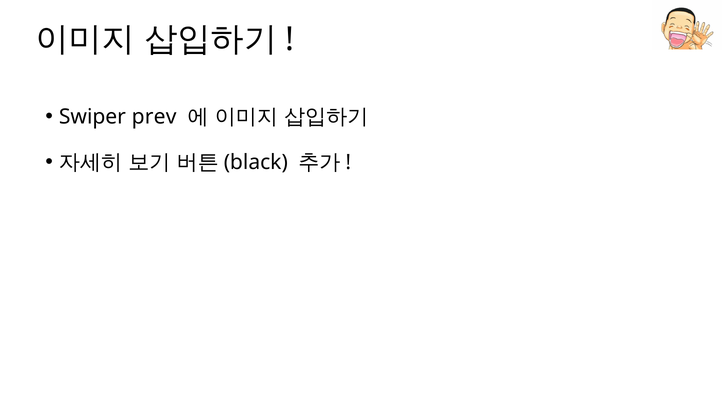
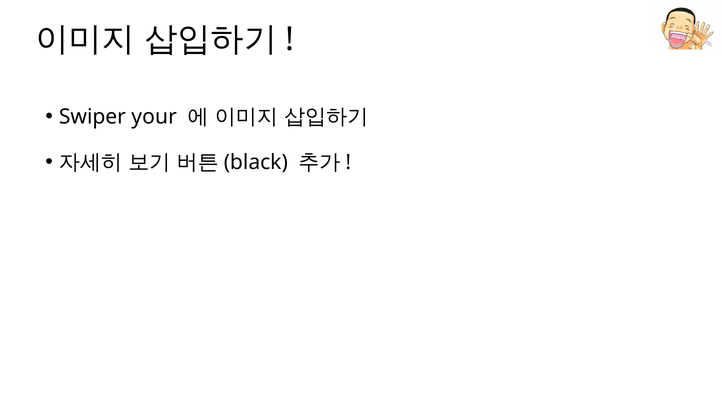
prev: prev -> your
